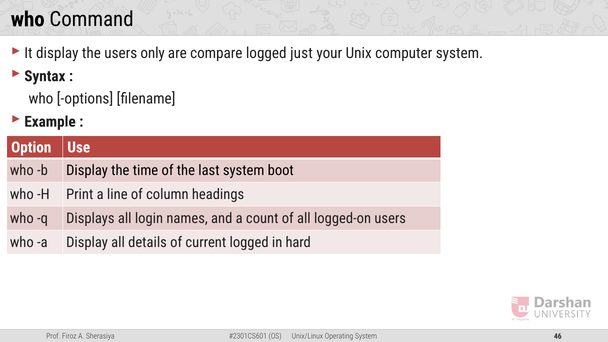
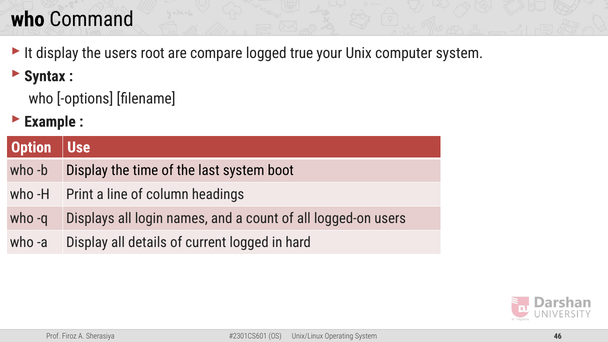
only: only -> root
just: just -> true
